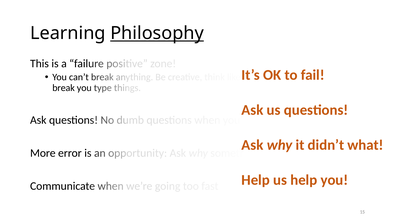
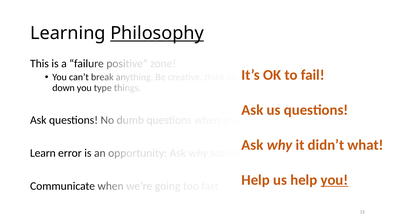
break at (64, 88): break -> down
More: More -> Learn
you at (334, 180) underline: none -> present
